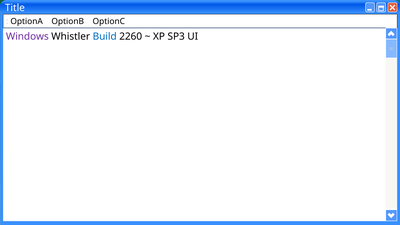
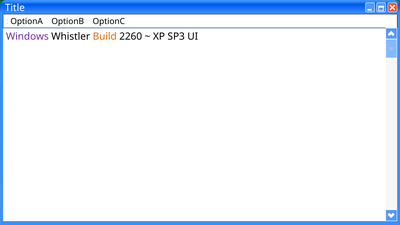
Build colour: blue -> orange
